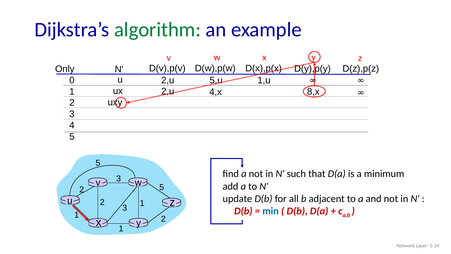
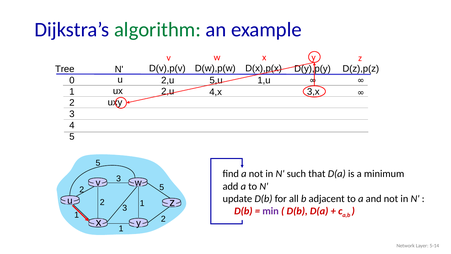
Only: Only -> Tree
8,x: 8,x -> 3,x
min colour: blue -> purple
